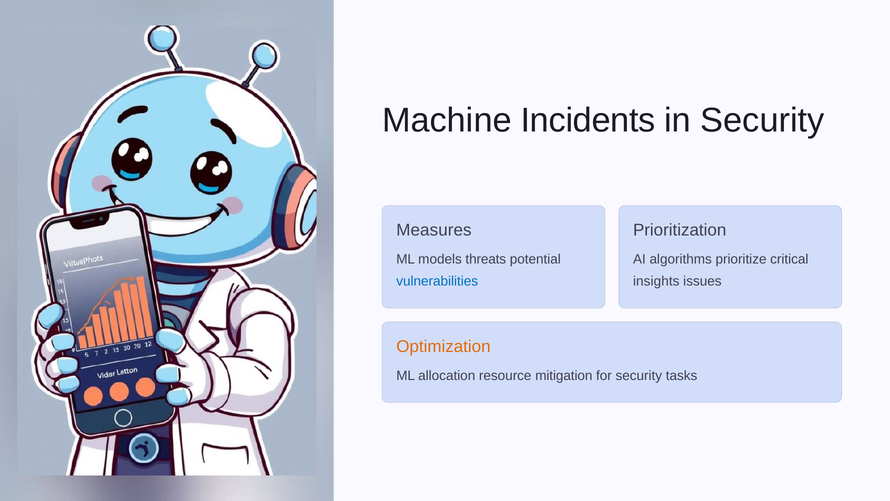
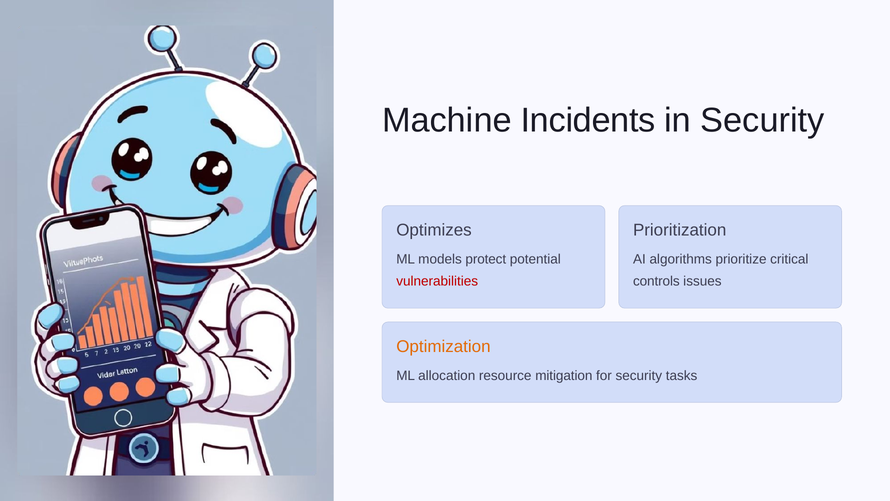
Measures: Measures -> Optimizes
threats: threats -> protect
vulnerabilities colour: blue -> red
insights: insights -> controls
